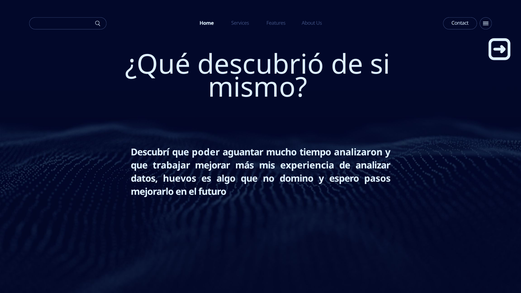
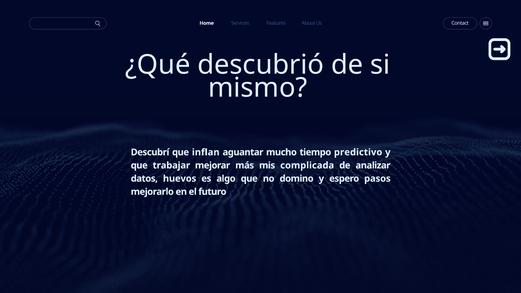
poder: poder -> inflan
analizaron: analizaron -> predictivo
experiencia: experiencia -> complicada
